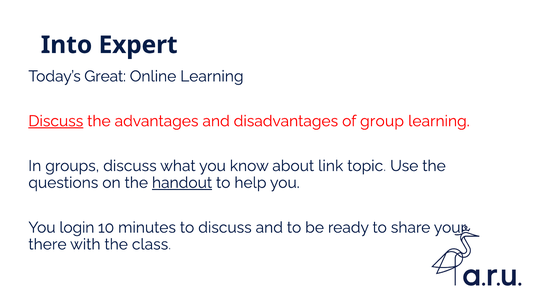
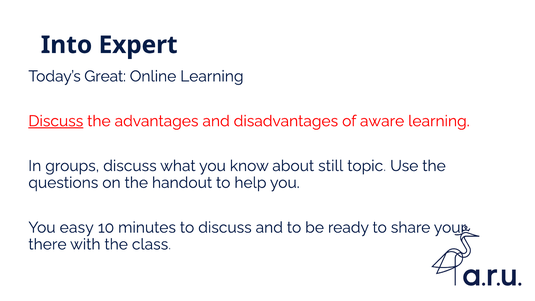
group: group -> aware
link: link -> still
handout underline: present -> none
login: login -> easy
